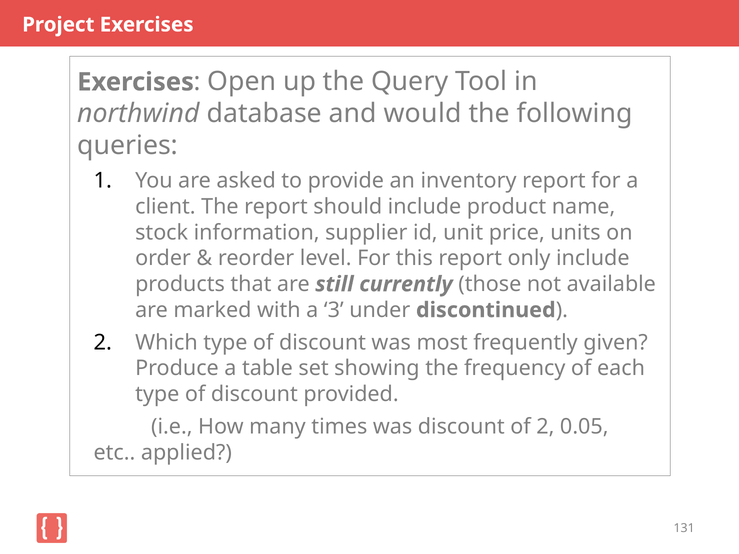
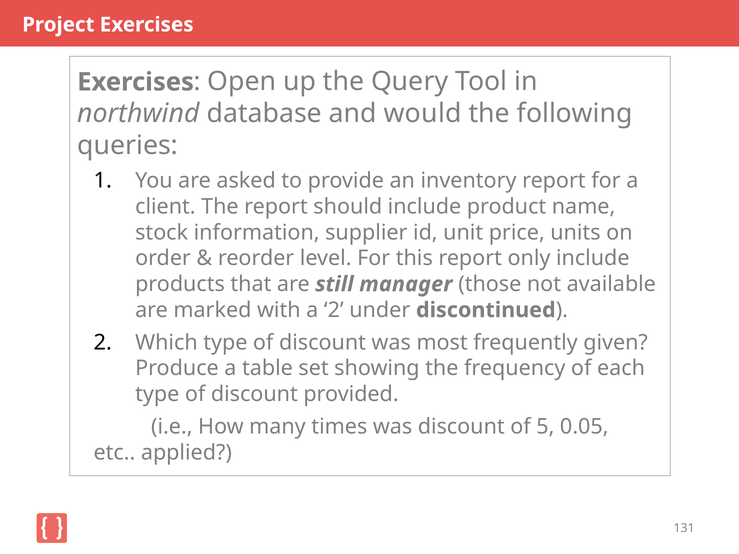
currently: currently -> manager
a 3: 3 -> 2
of 2: 2 -> 5
